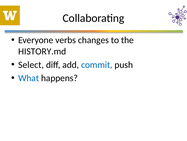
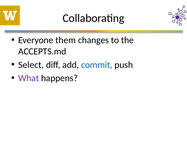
verbs: verbs -> them
HISTORY.md: HISTORY.md -> ACCEPTS.md
What colour: blue -> purple
